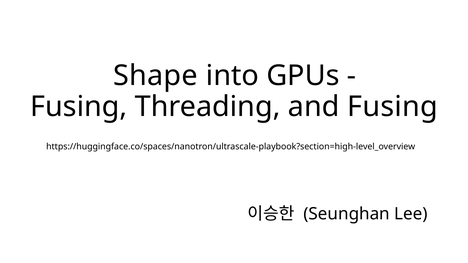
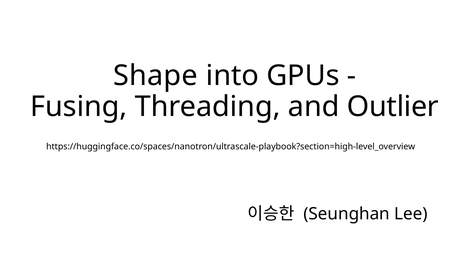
and Fusing: Fusing -> Outlier
